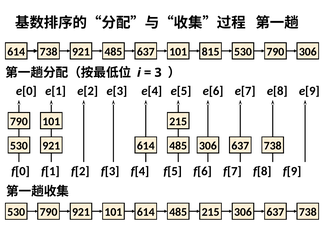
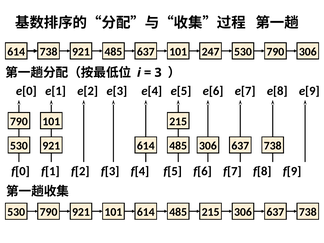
815: 815 -> 247
